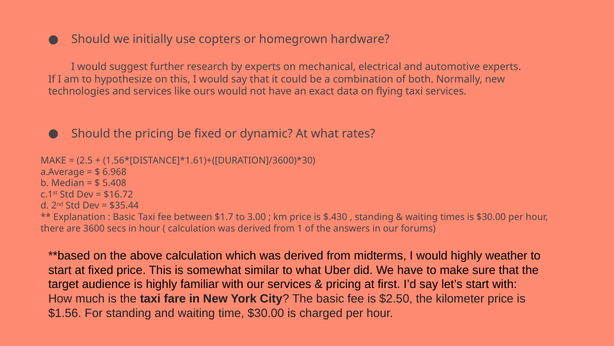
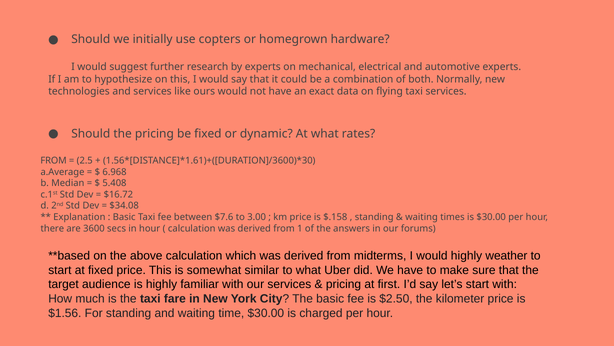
MAKE at (53, 160): MAKE -> FROM
$35.44: $35.44 -> $34.08
$1.7: $1.7 -> $7.6
$.430: $.430 -> $.158
